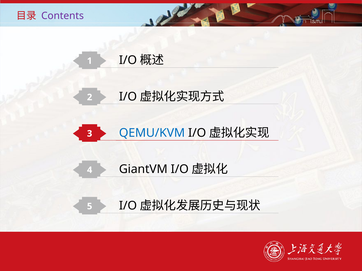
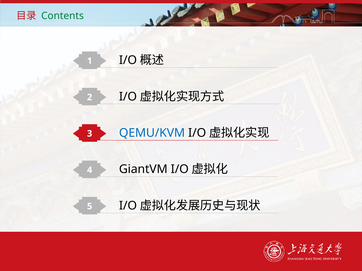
Contents colour: purple -> green
